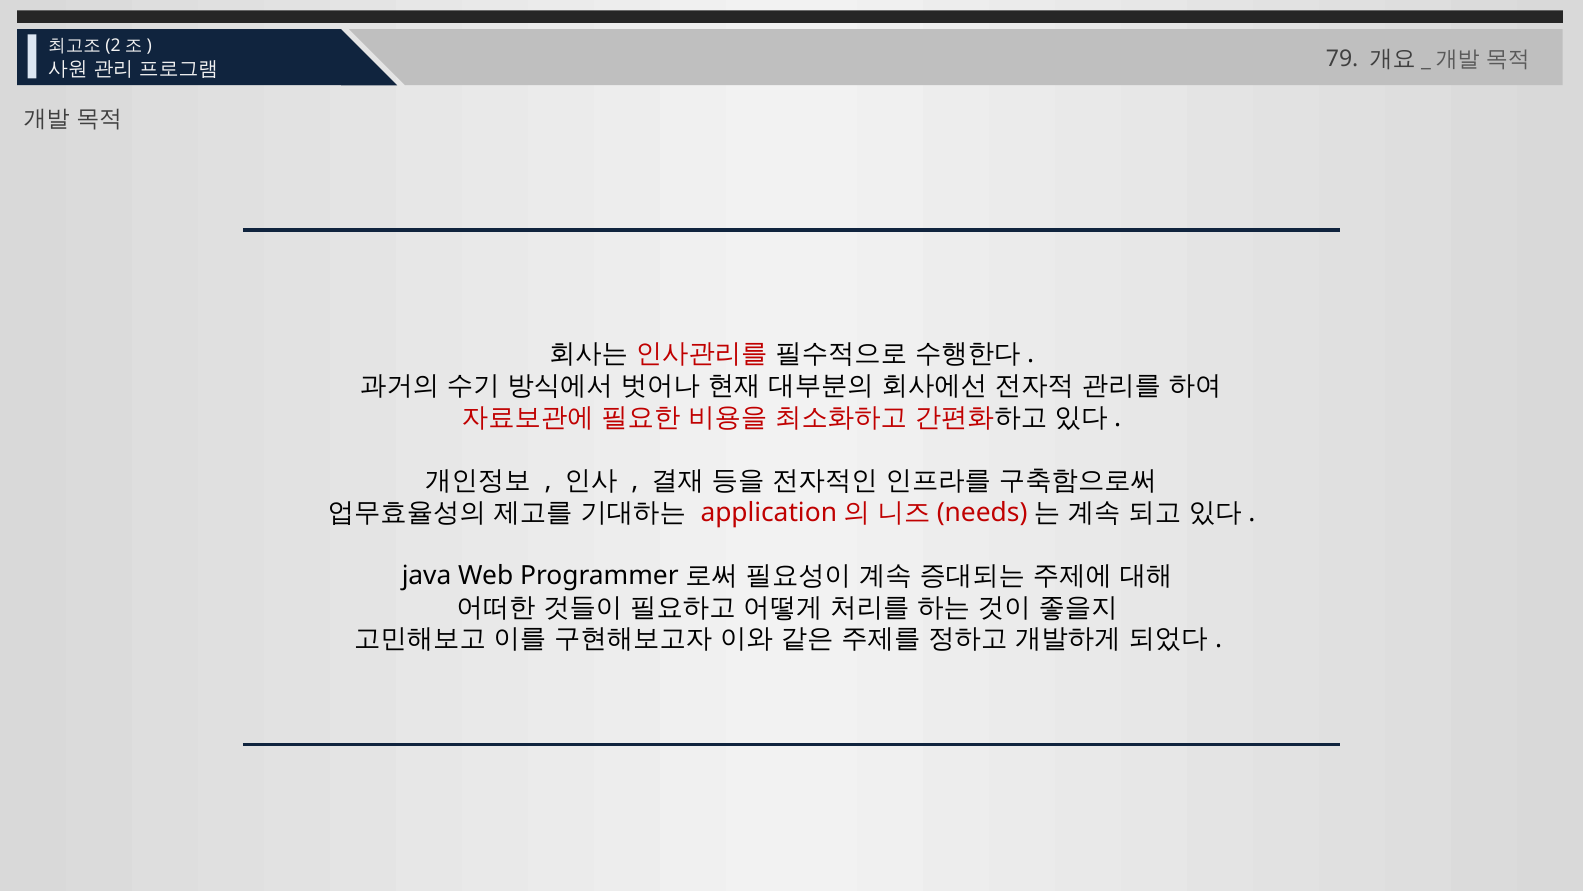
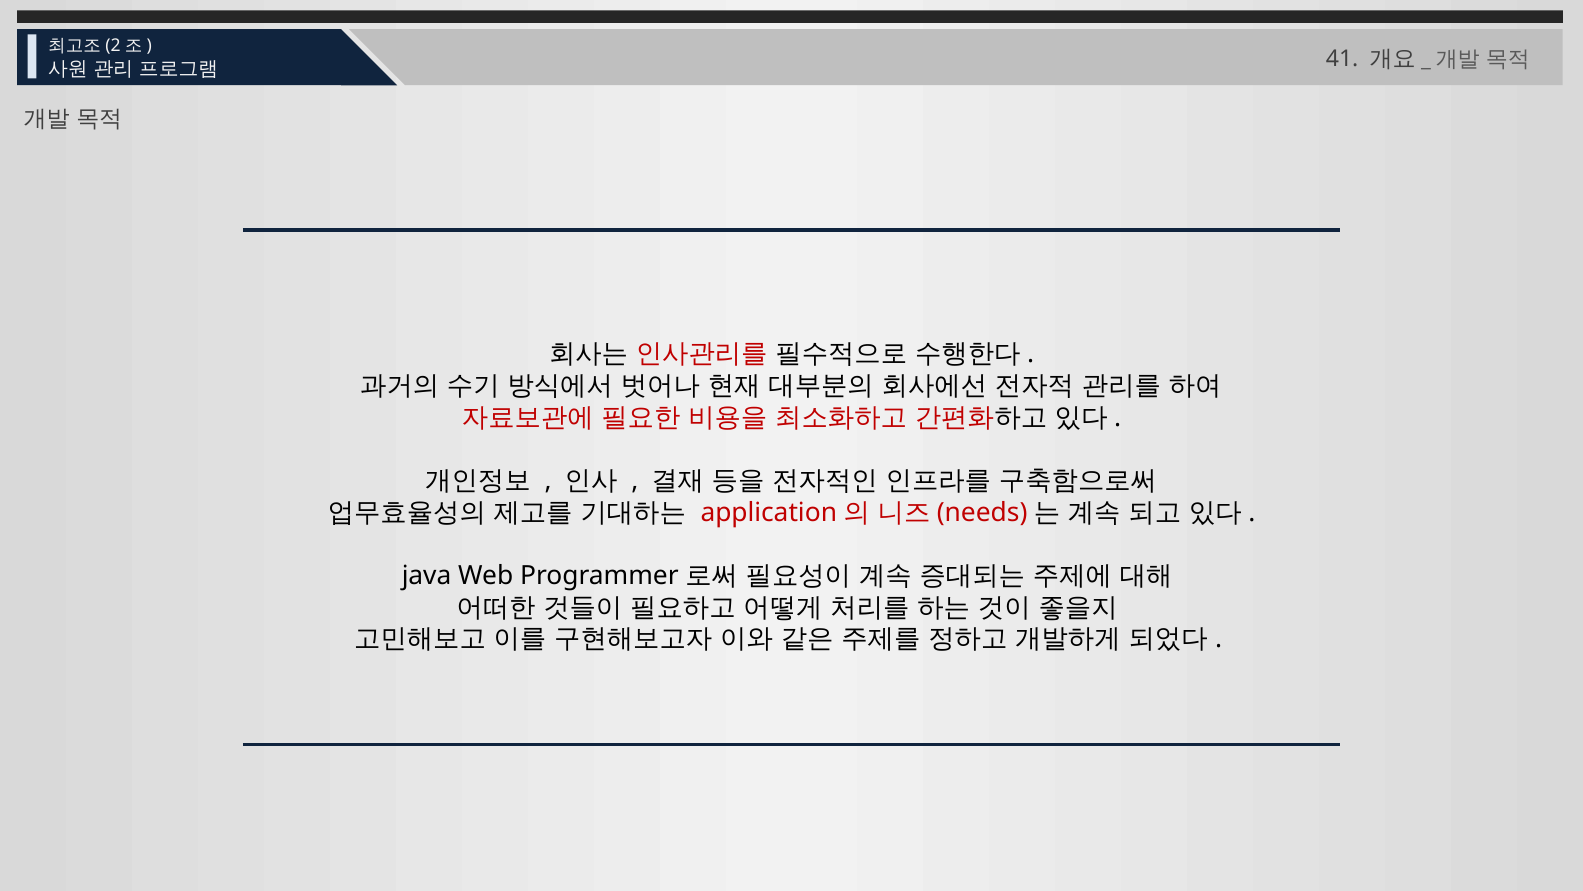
79: 79 -> 41
